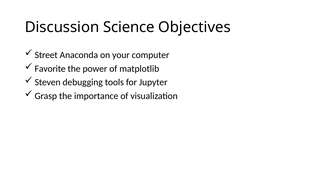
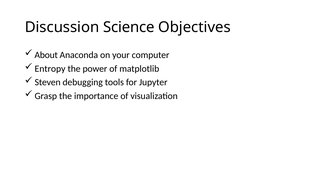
Street: Street -> About
Favorite: Favorite -> Entropy
